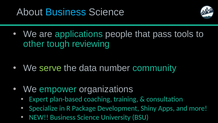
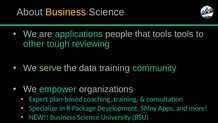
Business at (66, 12) colour: light blue -> yellow
that pass: pass -> tools
data number: number -> training
